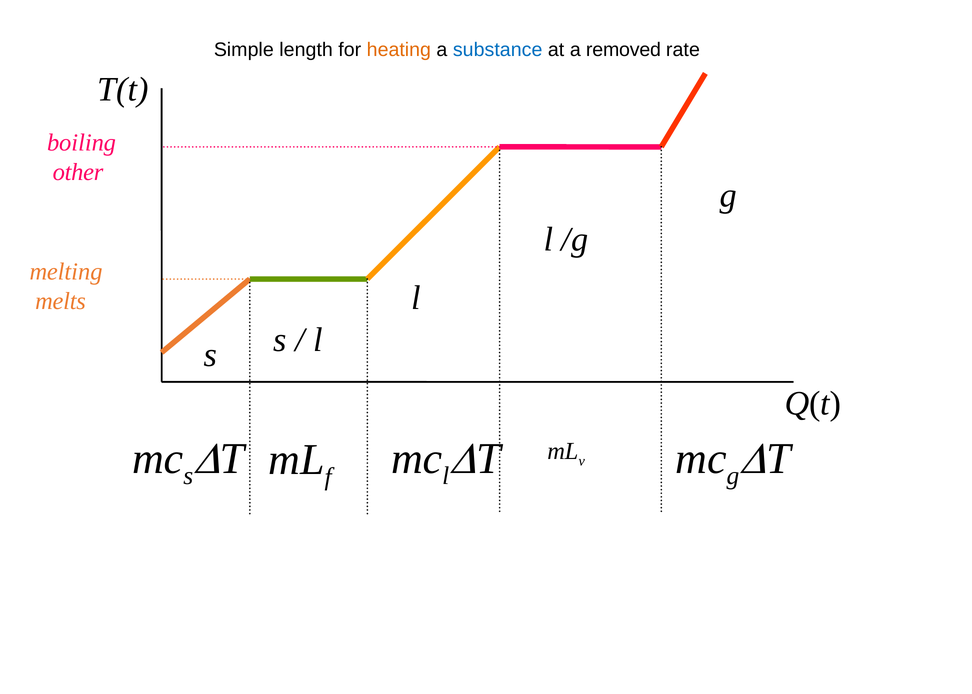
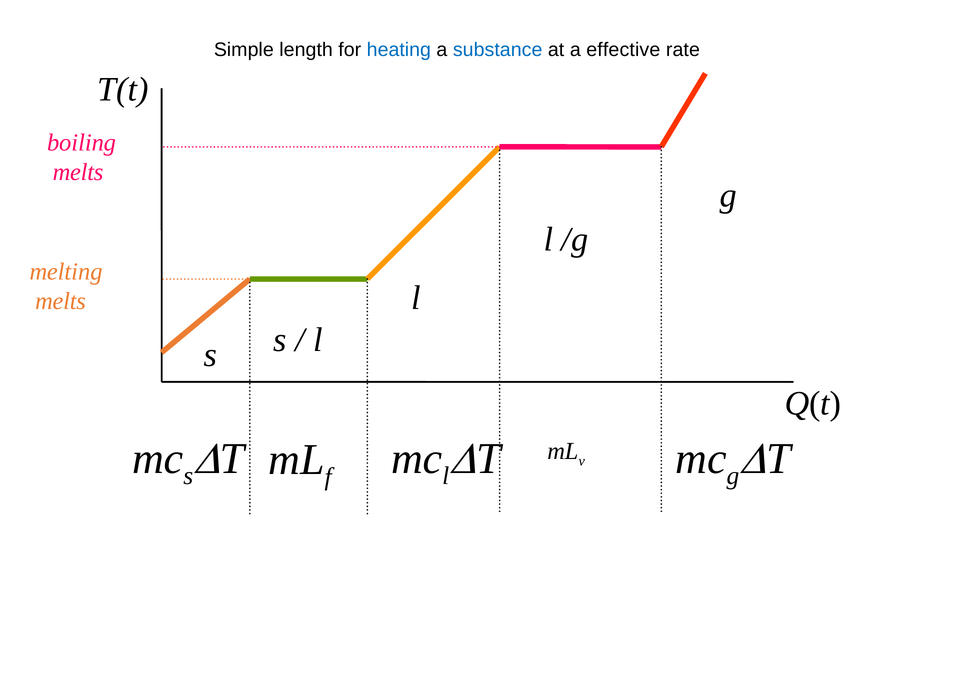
heating colour: orange -> blue
removed: removed -> effective
other at (78, 172): other -> melts
